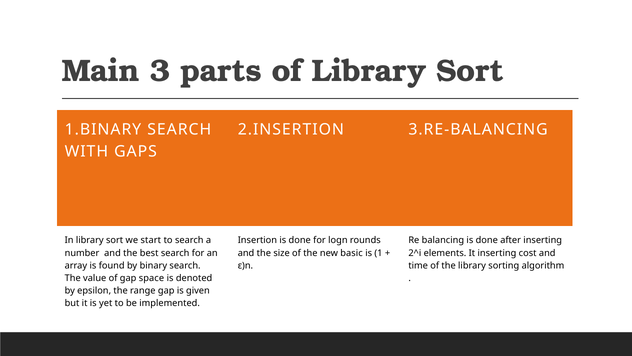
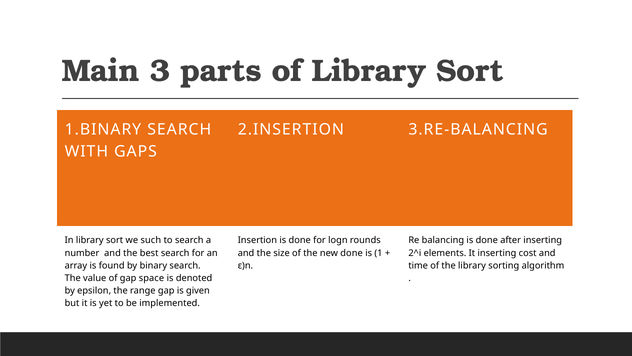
start: start -> such
new basic: basic -> done
